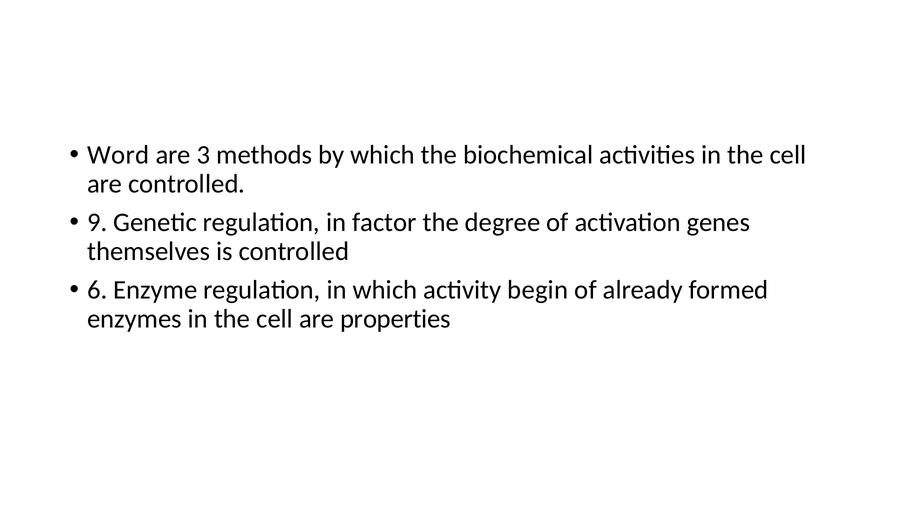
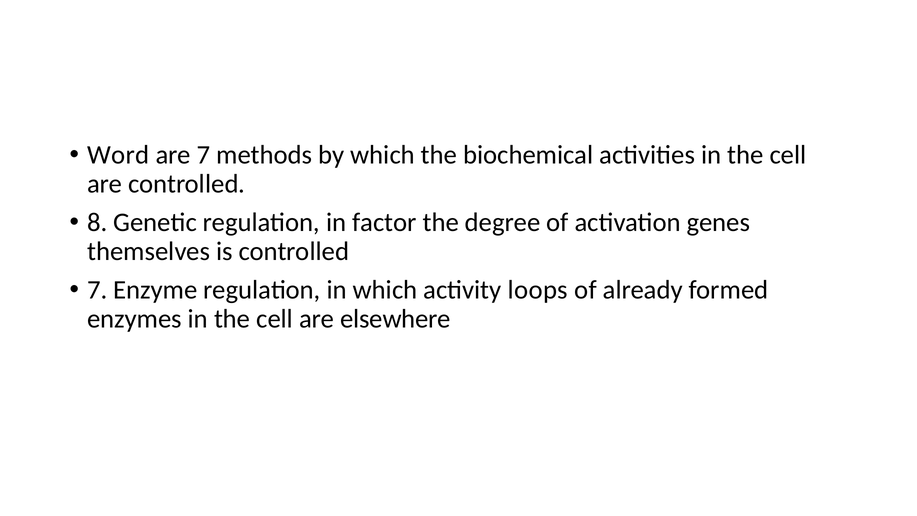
are 3: 3 -> 7
9: 9 -> 8
6 at (97, 290): 6 -> 7
begin: begin -> loops
properties: properties -> elsewhere
